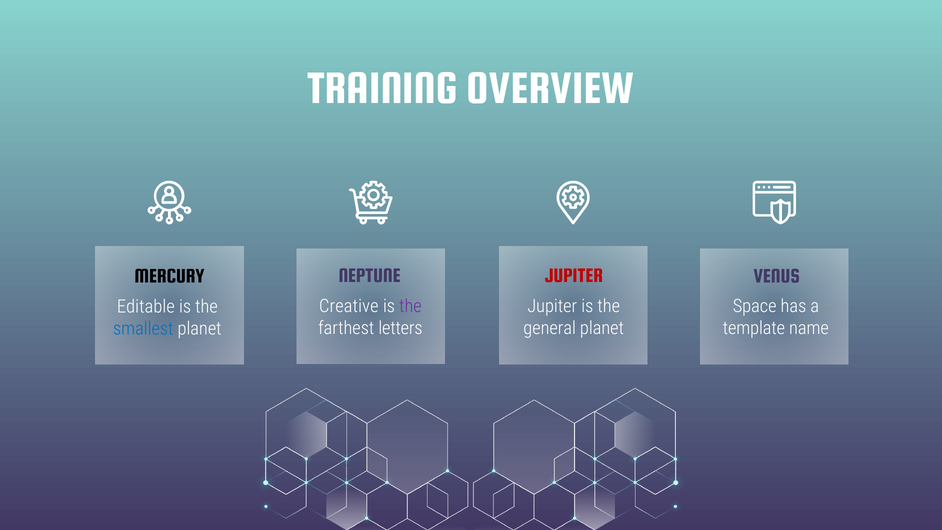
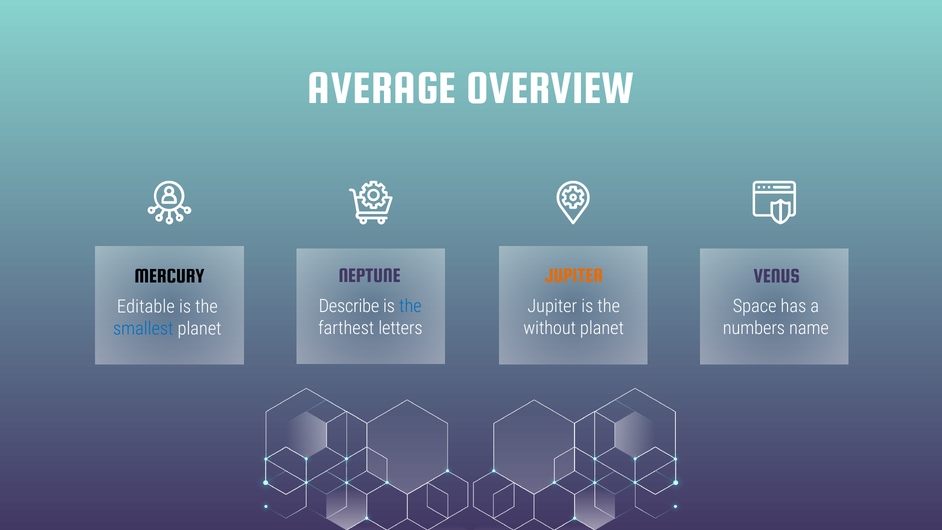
TRAINING: TRAINING -> AVERAGE
JUPITER at (574, 275) colour: red -> orange
Creative: Creative -> Describe
the at (410, 306) colour: purple -> blue
general: general -> without
template: template -> numbers
